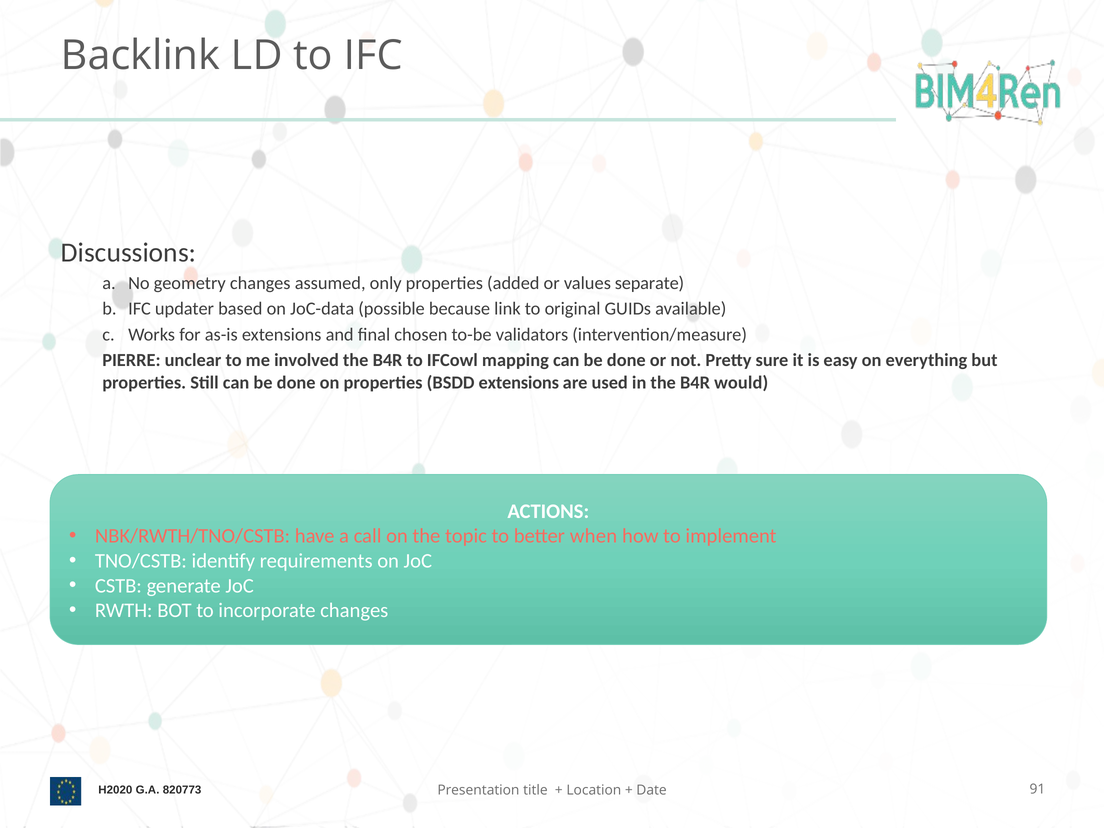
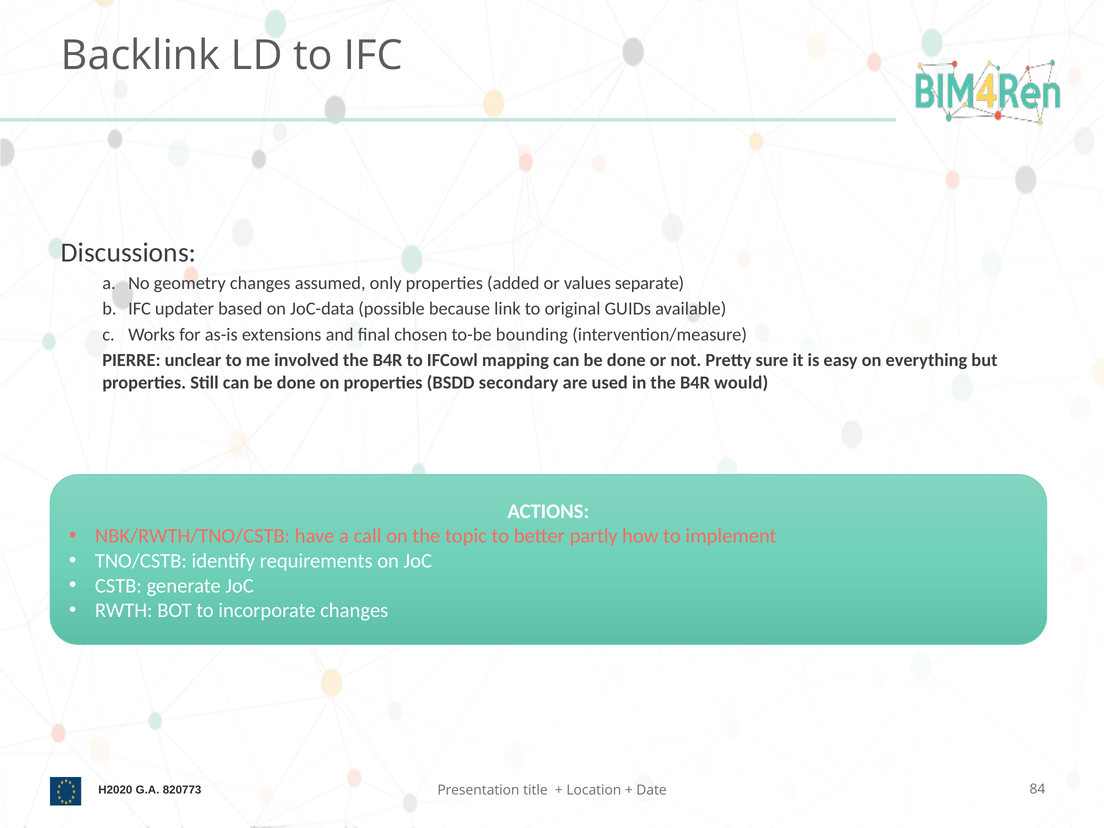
validators: validators -> bounding
BSDD extensions: extensions -> secondary
when: when -> partly
91: 91 -> 84
